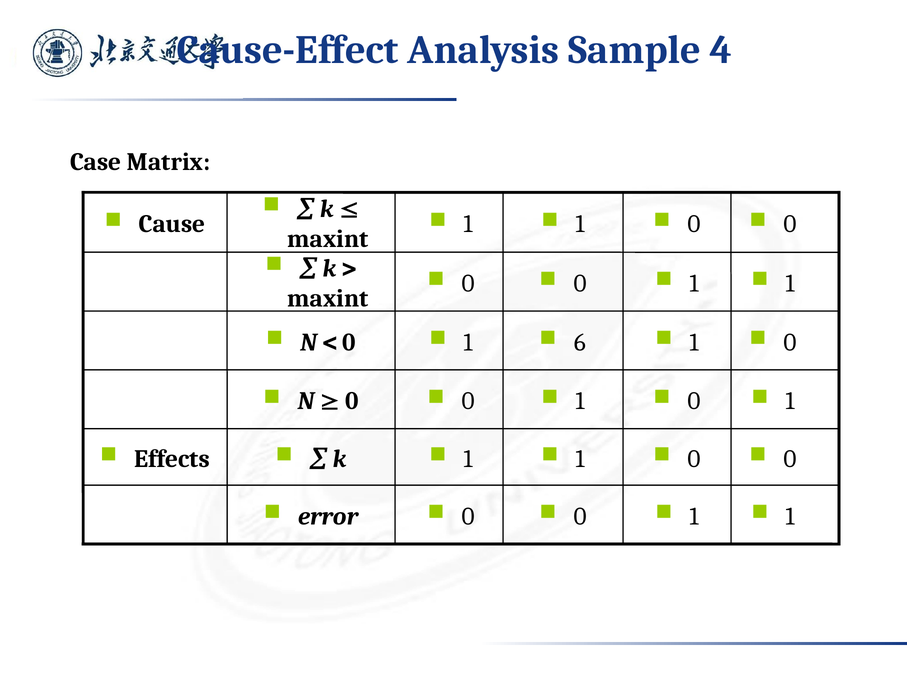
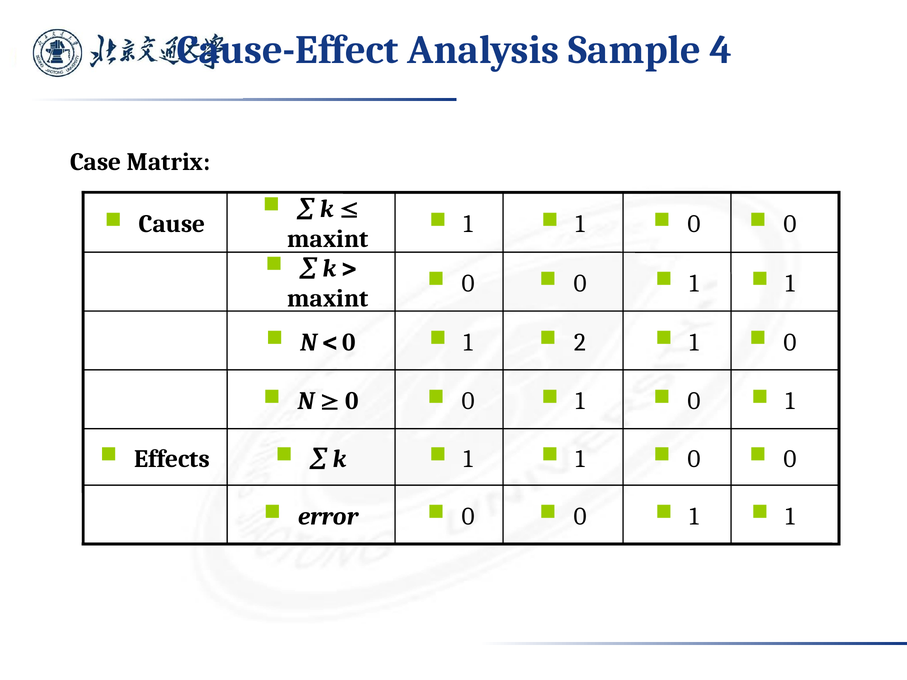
6: 6 -> 2
